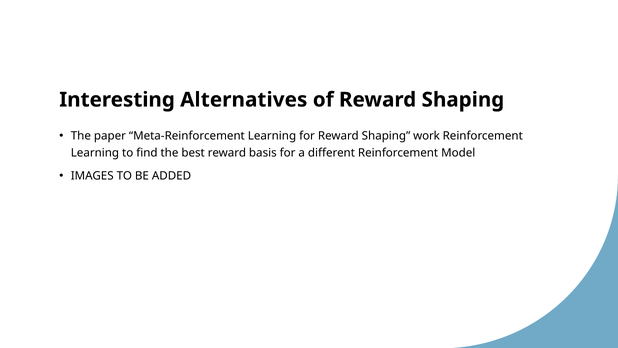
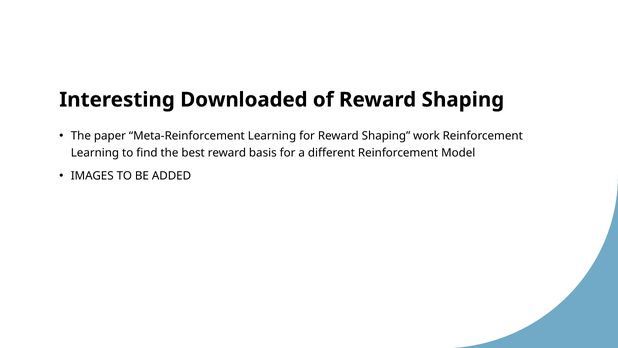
Alternatives: Alternatives -> Downloaded
